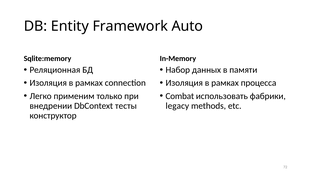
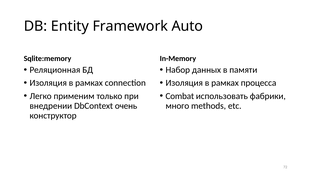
тесты: тесты -> очень
legacy: legacy -> много
